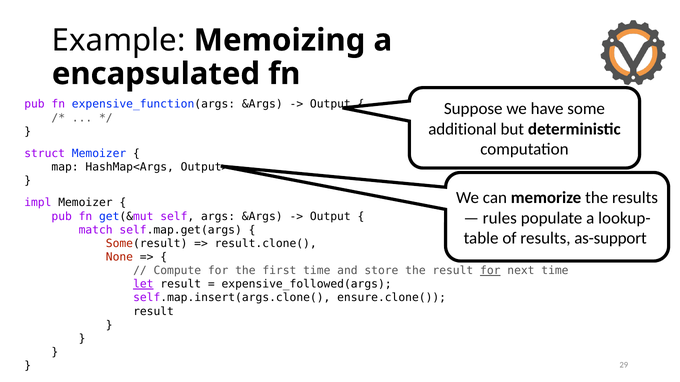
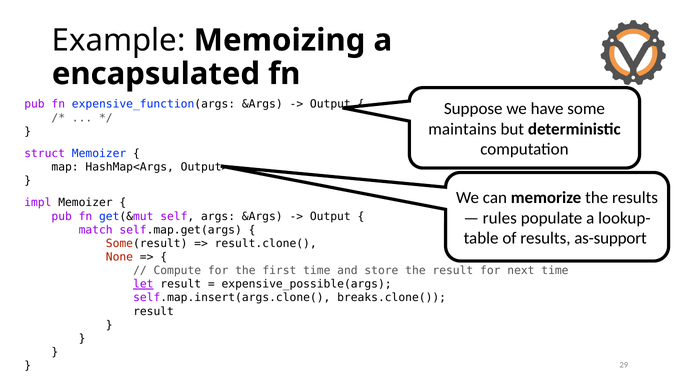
additional: additional -> maintains
for at (490, 271) underline: present -> none
expensive_followed(args: expensive_followed(args -> expensive_possible(args
ensure.clone(: ensure.clone( -> breaks.clone(
